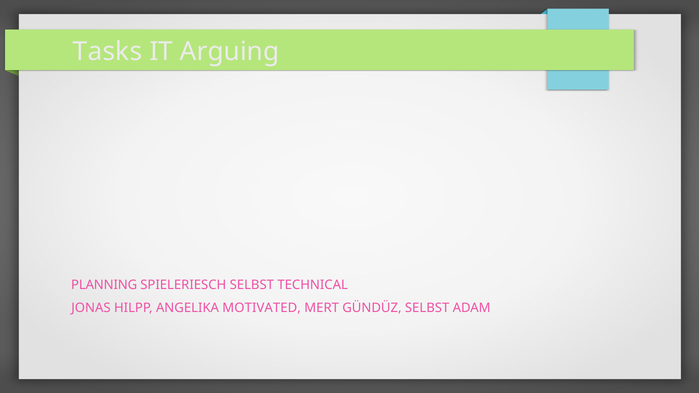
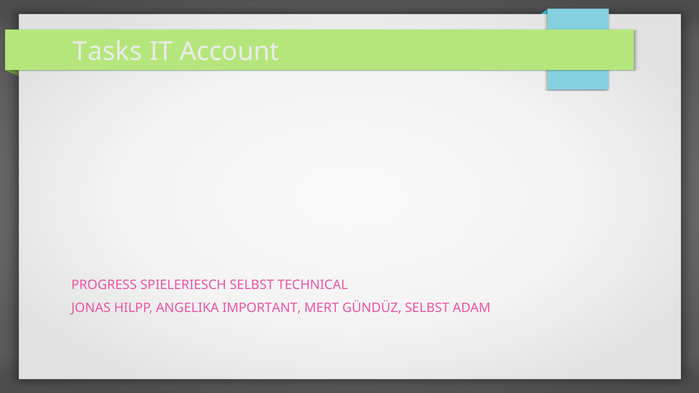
Arguing: Arguing -> Account
PLANNING: PLANNING -> PROGRESS
MOTIVATED: MOTIVATED -> IMPORTANT
